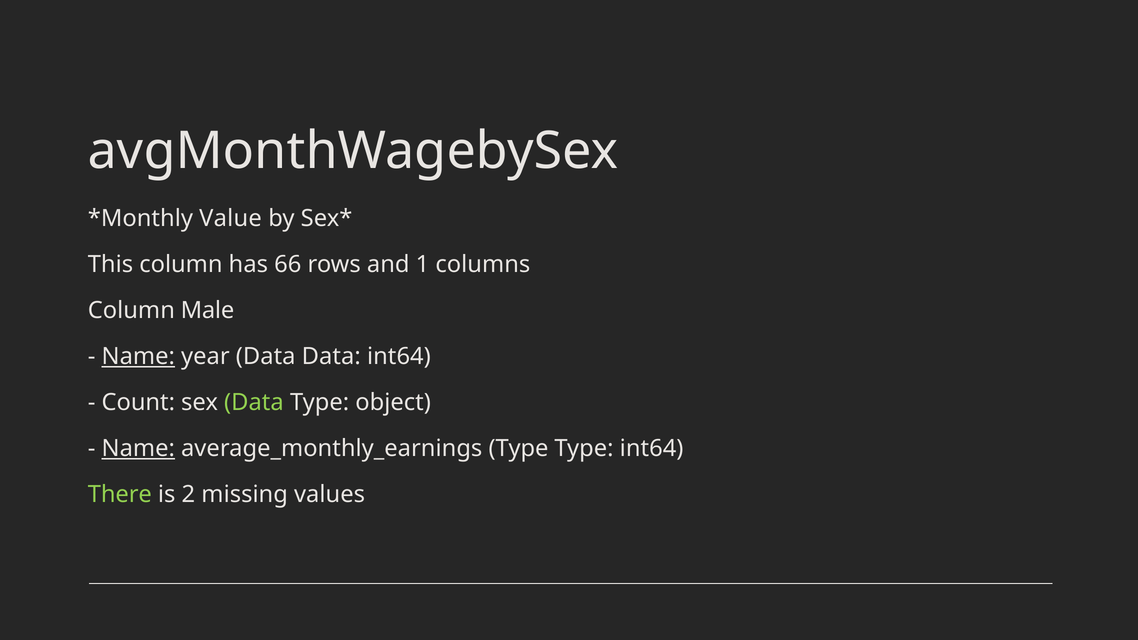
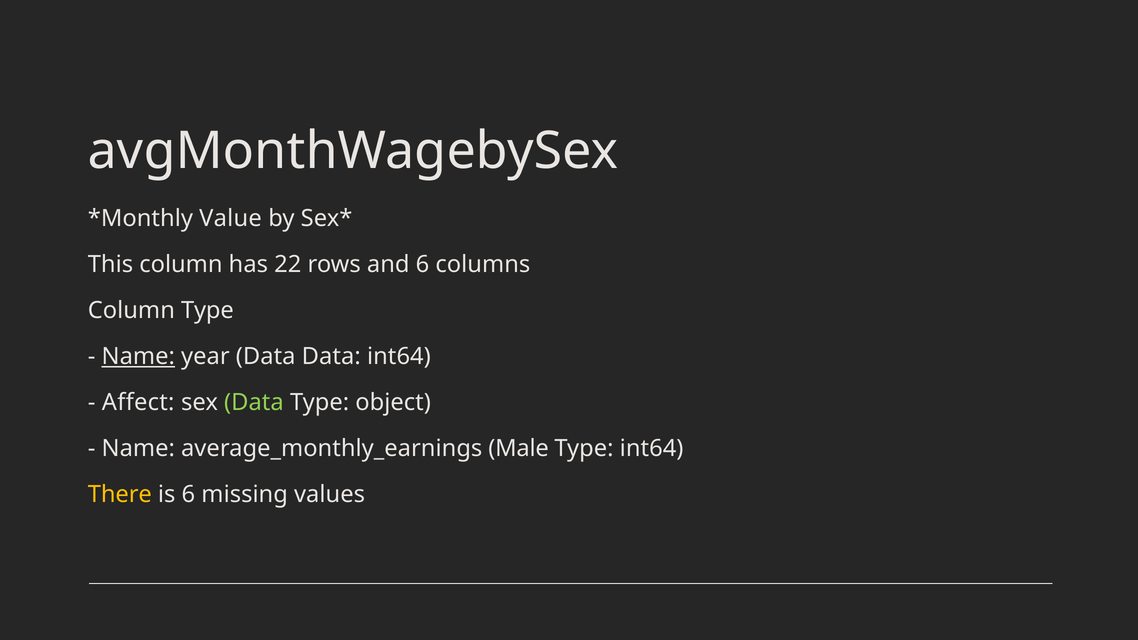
66: 66 -> 22
and 1: 1 -> 6
Column Male: Male -> Type
Count: Count -> Affect
Name at (138, 449) underline: present -> none
average_monthly_earnings Type: Type -> Male
There colour: light green -> yellow
is 2: 2 -> 6
